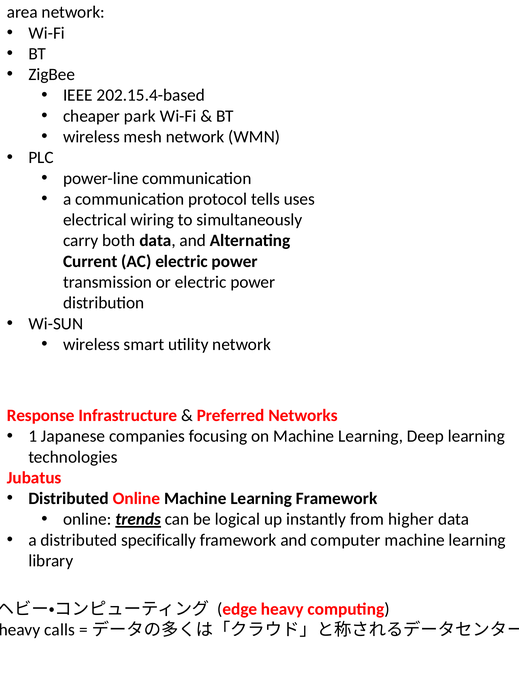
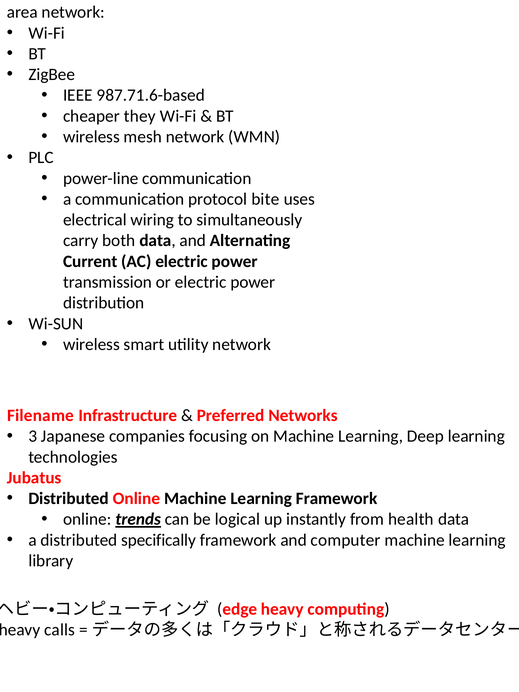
202.15.4-based: 202.15.4-based -> 987.71.6-based
park: park -> they
tells: tells -> bite
Response: Response -> Filename
1: 1 -> 3
higher: higher -> health
